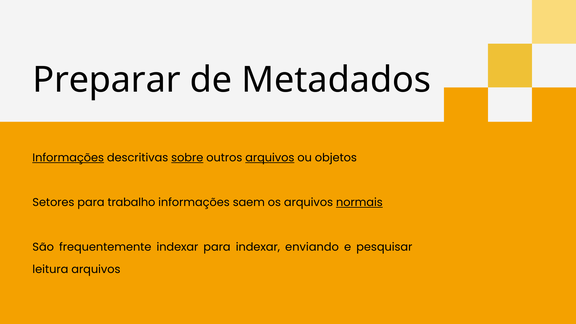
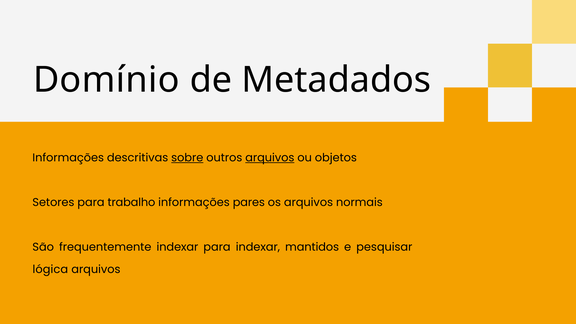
Preparar: Preparar -> Domínio
Informações at (68, 158) underline: present -> none
saem: saem -> pares
normais underline: present -> none
enviando: enviando -> mantidos
leitura: leitura -> lógica
